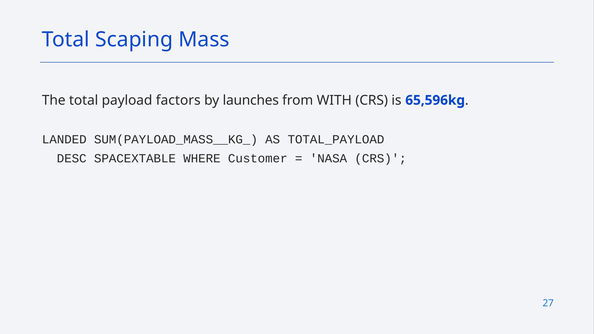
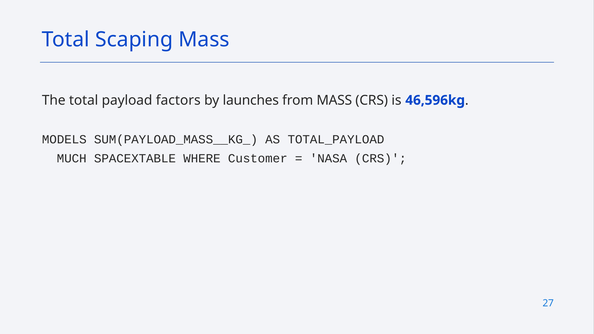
from WITH: WITH -> MASS
65,596kg: 65,596kg -> 46,596kg
LANDED: LANDED -> MODELS
DESC: DESC -> MUCH
